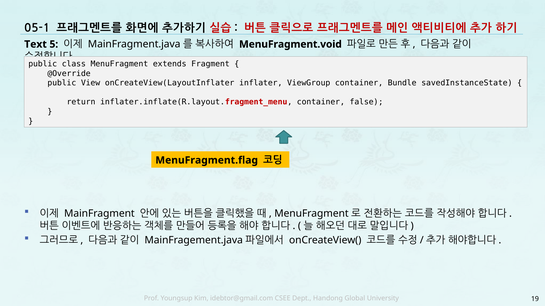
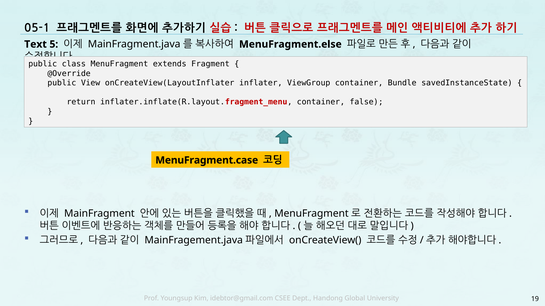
MenuFragment.void: MenuFragment.void -> MenuFragment.else
MenuFragment.flag: MenuFragment.flag -> MenuFragment.case
